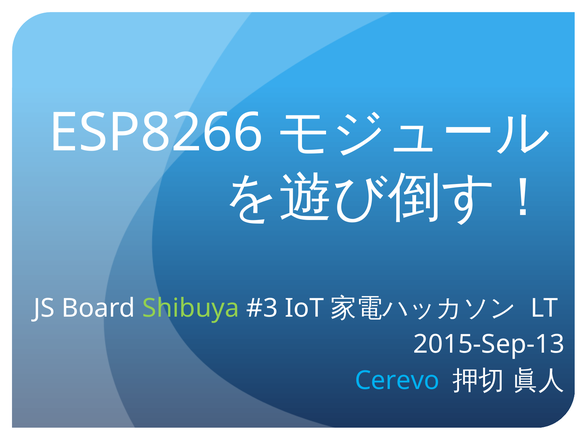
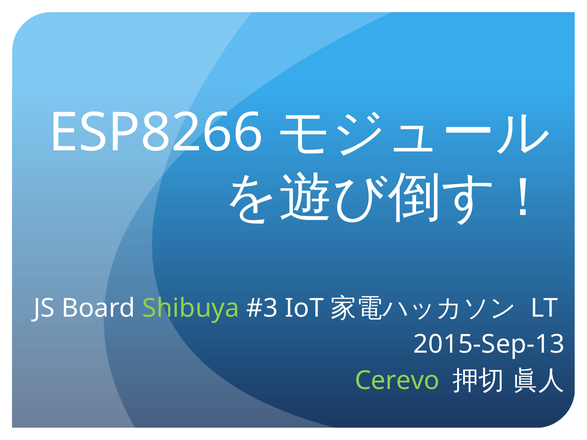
Cerevo colour: light blue -> light green
